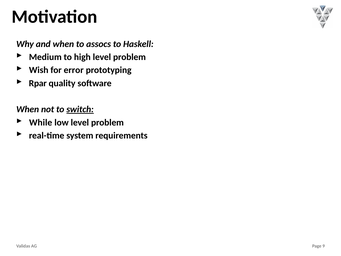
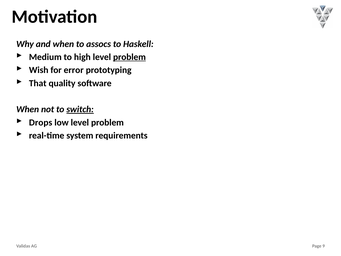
problem at (129, 57) underline: none -> present
Rpar: Rpar -> That
While: While -> Drops
